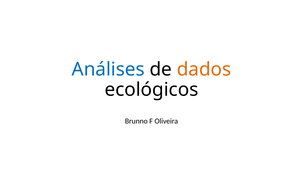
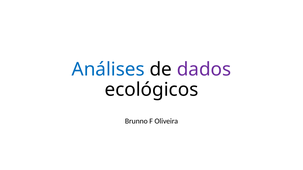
dados colour: orange -> purple
